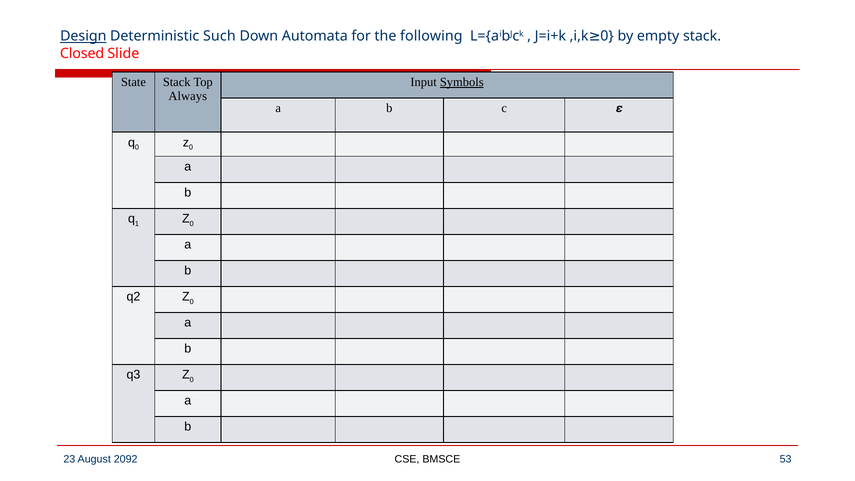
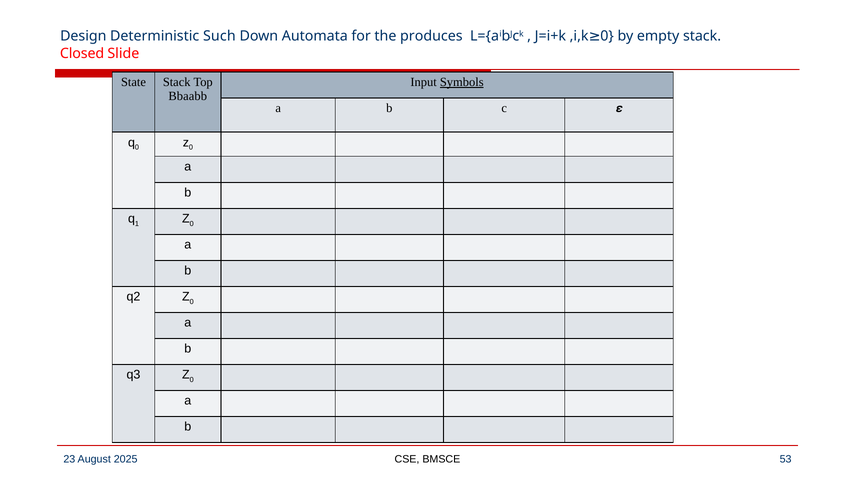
Design underline: present -> none
following: following -> produces
Always: Always -> Bbaabb
2092: 2092 -> 2025
